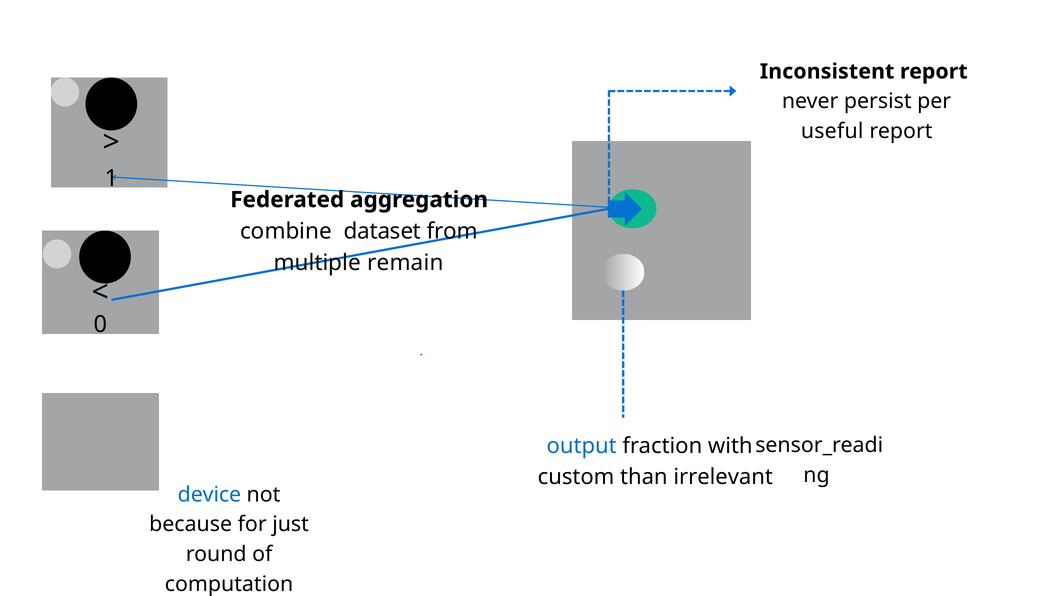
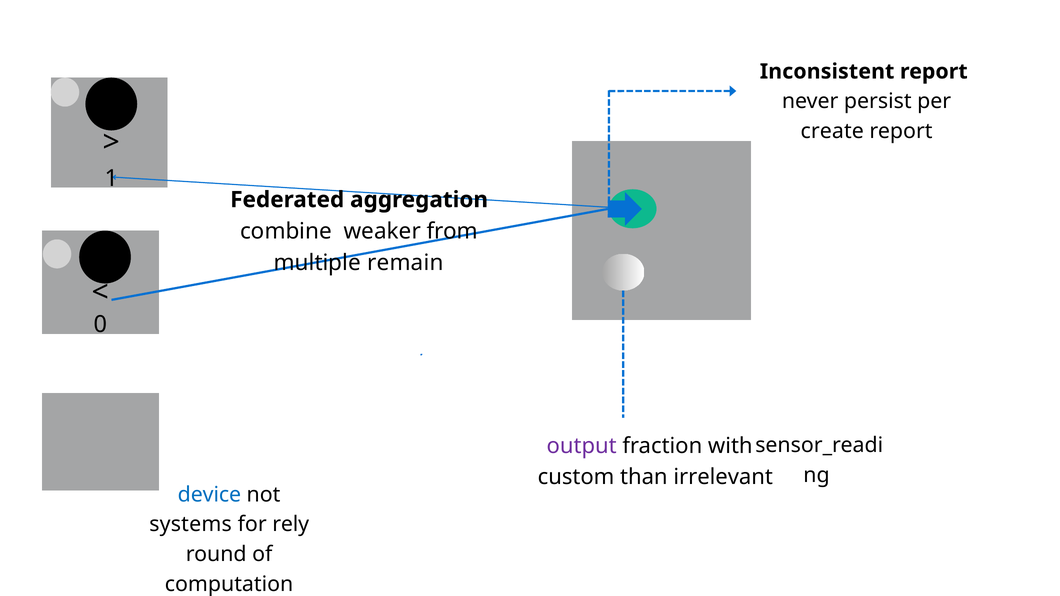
useful: useful -> create
dataset: dataset -> weaker
output colour: blue -> purple
because: because -> systems
just: just -> rely
